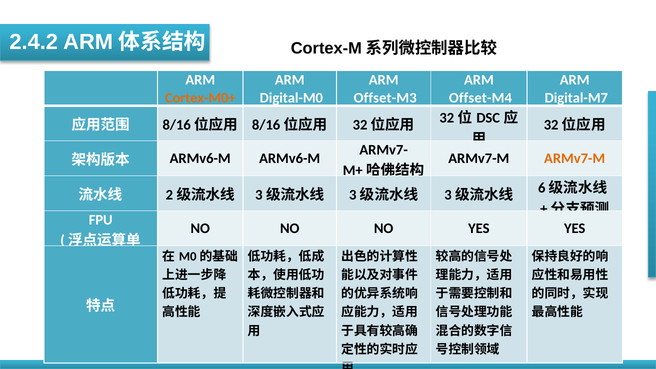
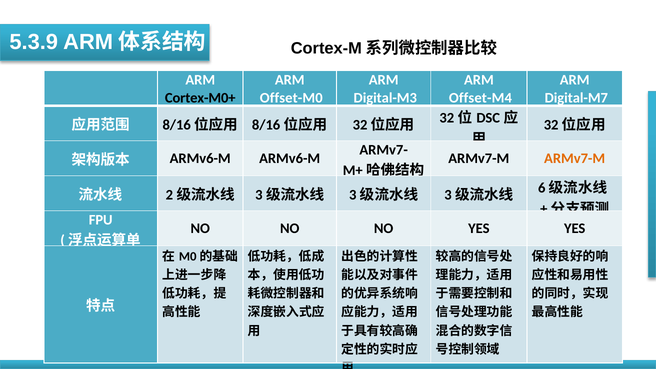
2.4.2: 2.4.2 -> 5.3.9
Cortex-M0+ colour: orange -> black
Digital-M0: Digital-M0 -> Offset-M0
Offset-M3: Offset-M3 -> Digital-M3
